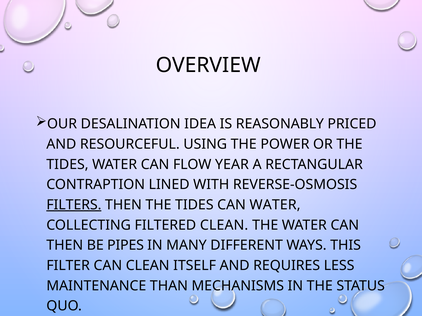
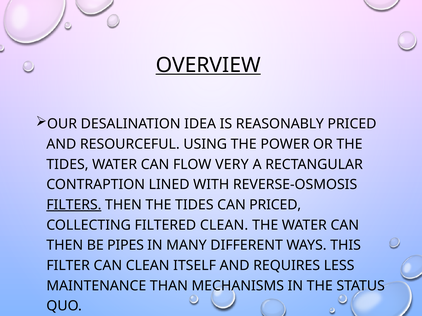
OVERVIEW underline: none -> present
YEAR: YEAR -> VERY
CAN WATER: WATER -> PRICED
